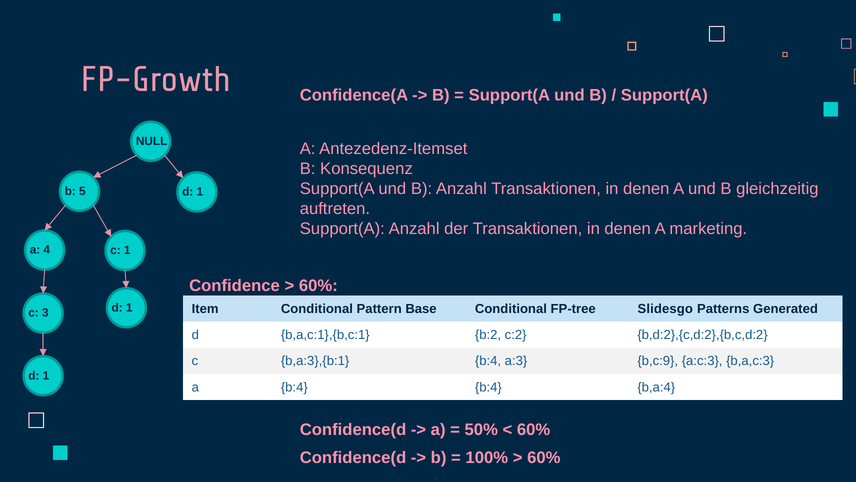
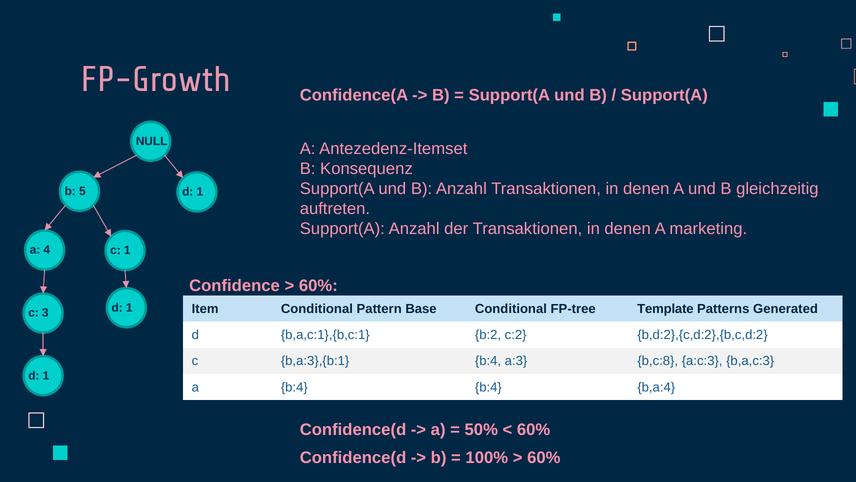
Slidesgo: Slidesgo -> Template
b,c:9: b,c:9 -> b,c:8
